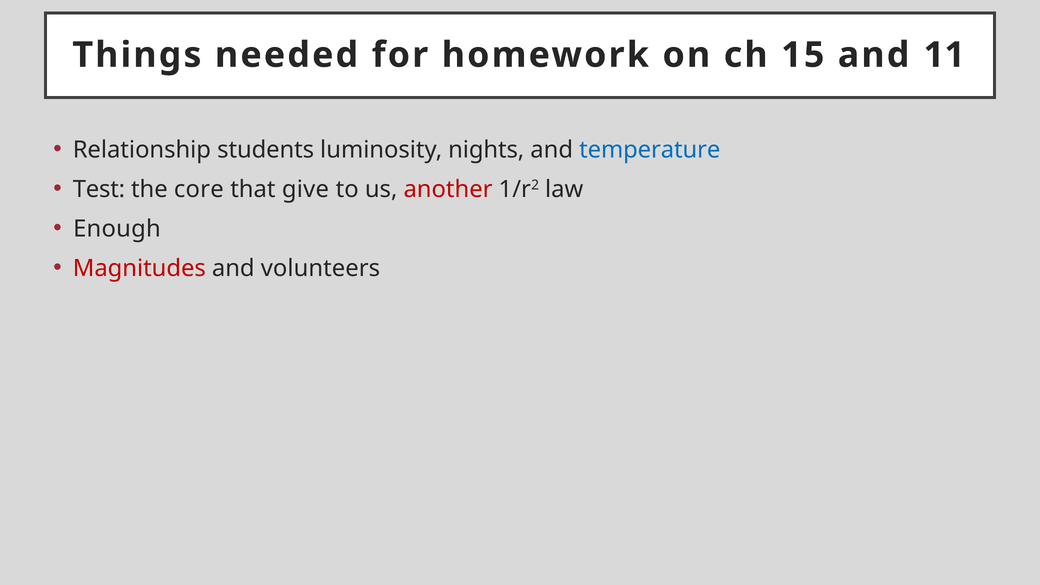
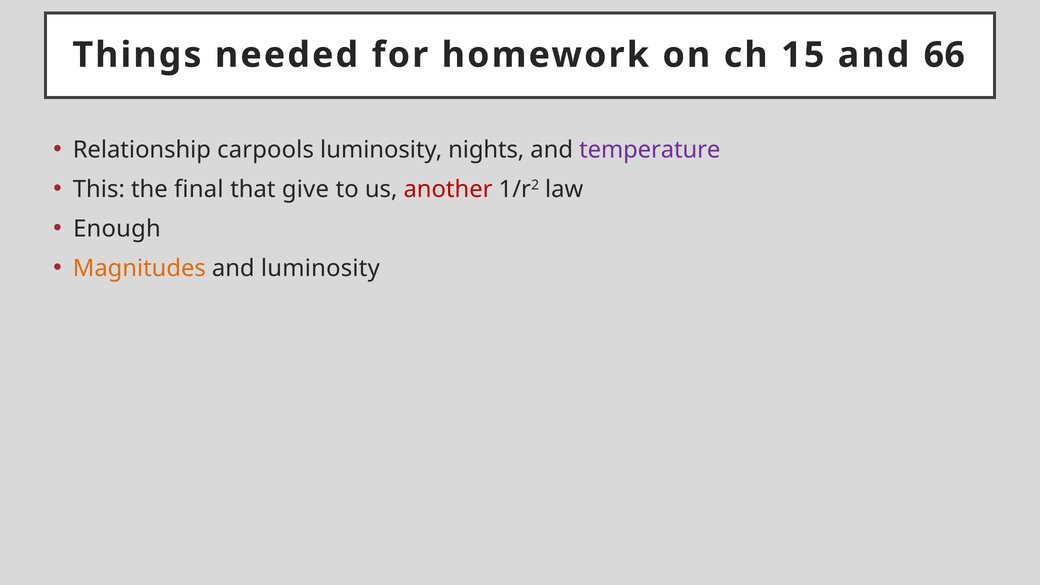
11: 11 -> 66
students: students -> carpools
temperature colour: blue -> purple
Test: Test -> This
core: core -> final
Magnitudes colour: red -> orange
and volunteers: volunteers -> luminosity
